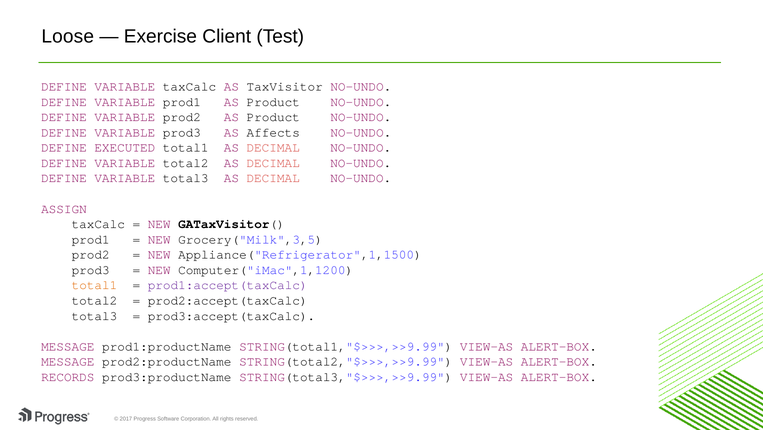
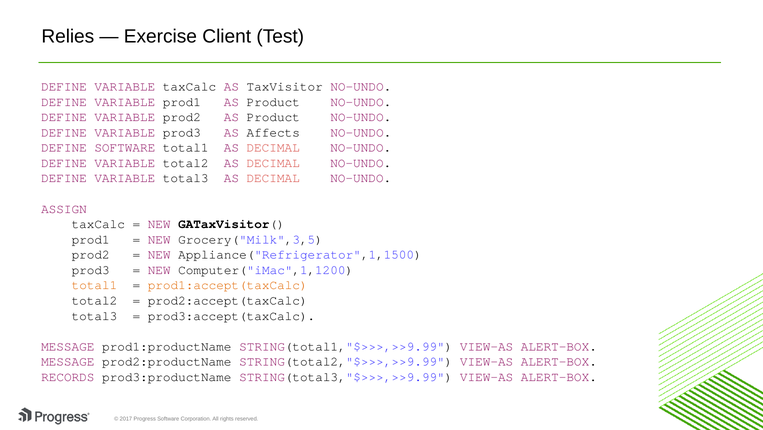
Loose: Loose -> Relies
DEFINE EXECUTED: EXECUTED -> SOFTWARE
prod1:accept(taxCalc colour: purple -> orange
